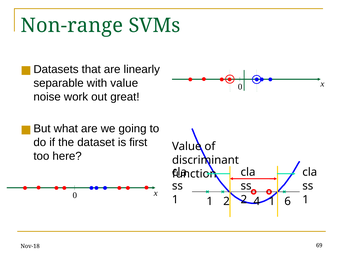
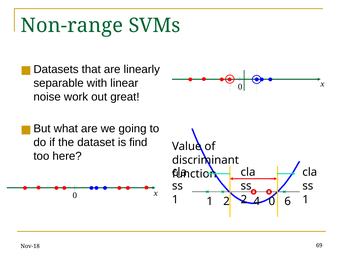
with value: value -> linear
first: first -> find
4 1: 1 -> 0
